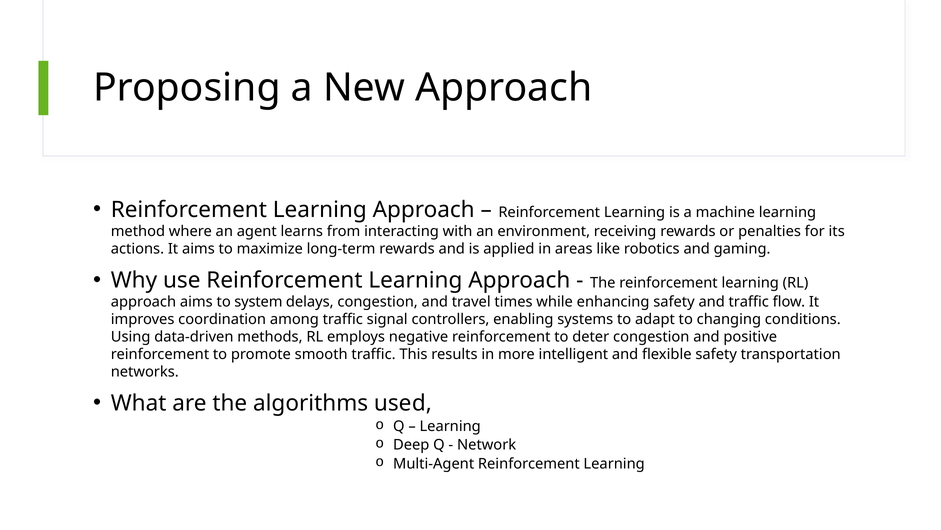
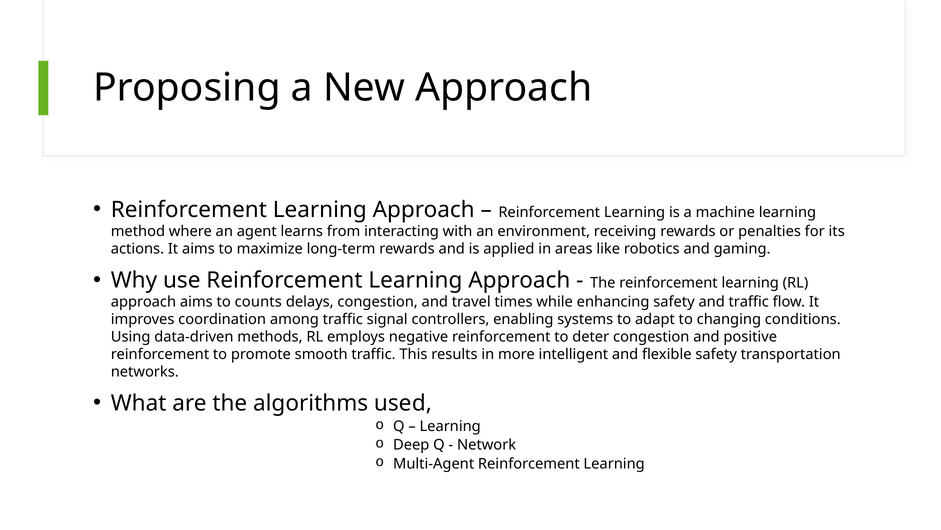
system: system -> counts
